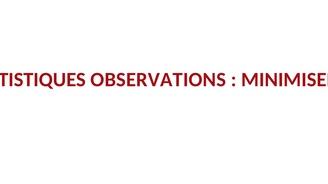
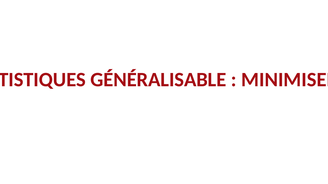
OBSERVATIONS: OBSERVATIONS -> GÉNÉRALISABLE
